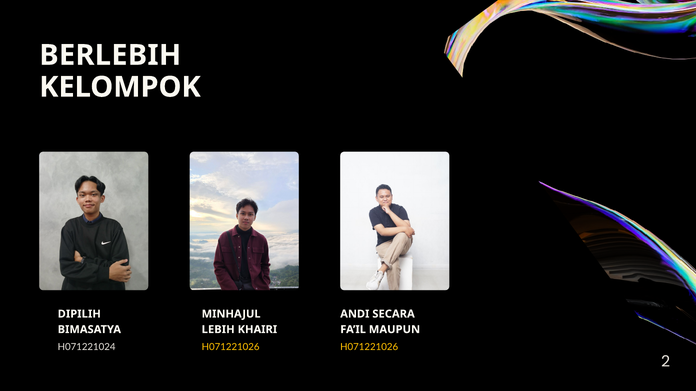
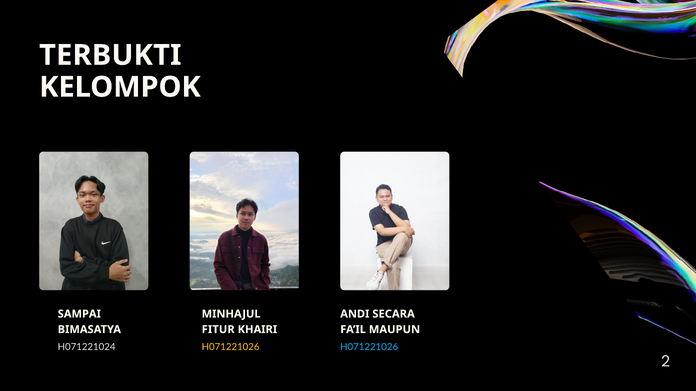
BERLEBIH: BERLEBIH -> TERBUKTI
DIPILIH: DIPILIH -> SAMPAI
LEBIH: LEBIH -> FITUR
H071221026 at (369, 347) colour: yellow -> light blue
